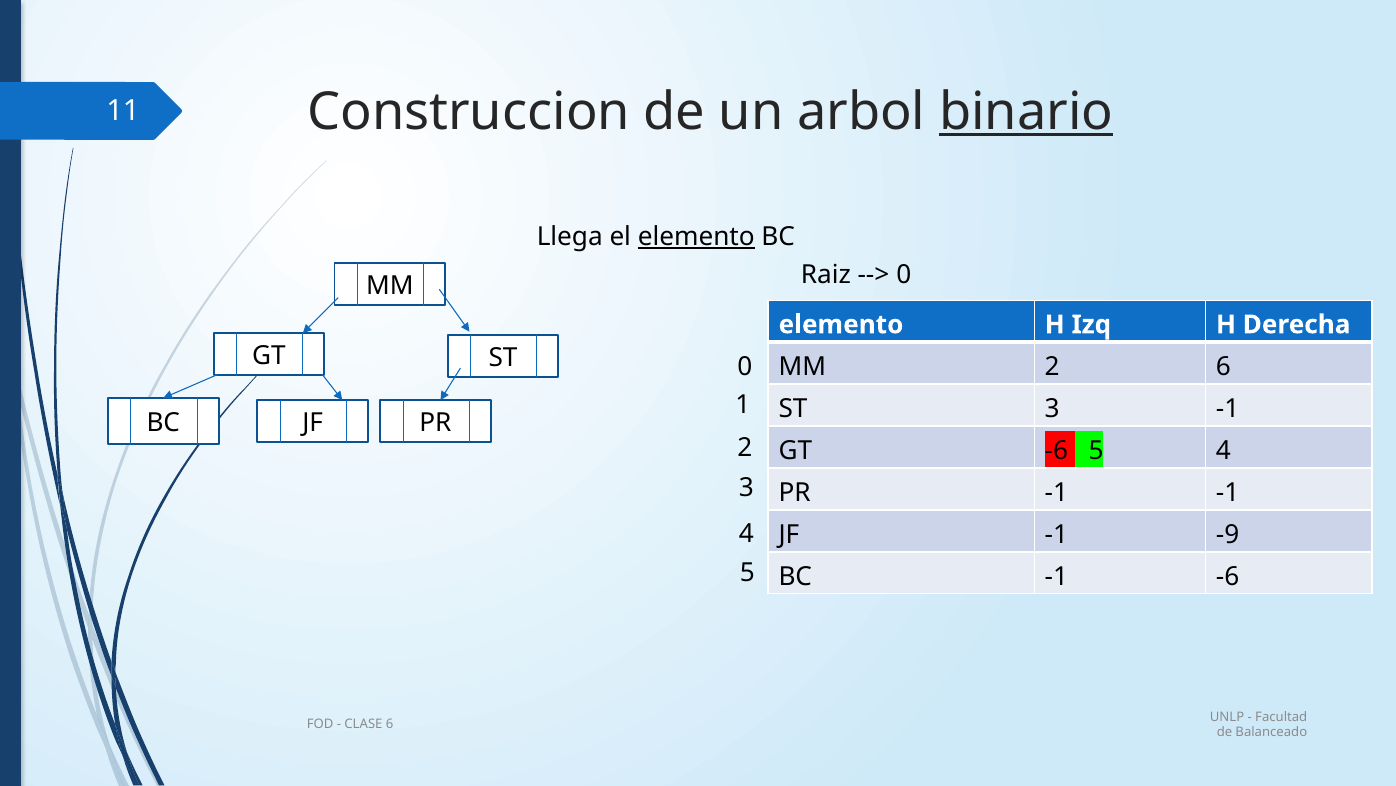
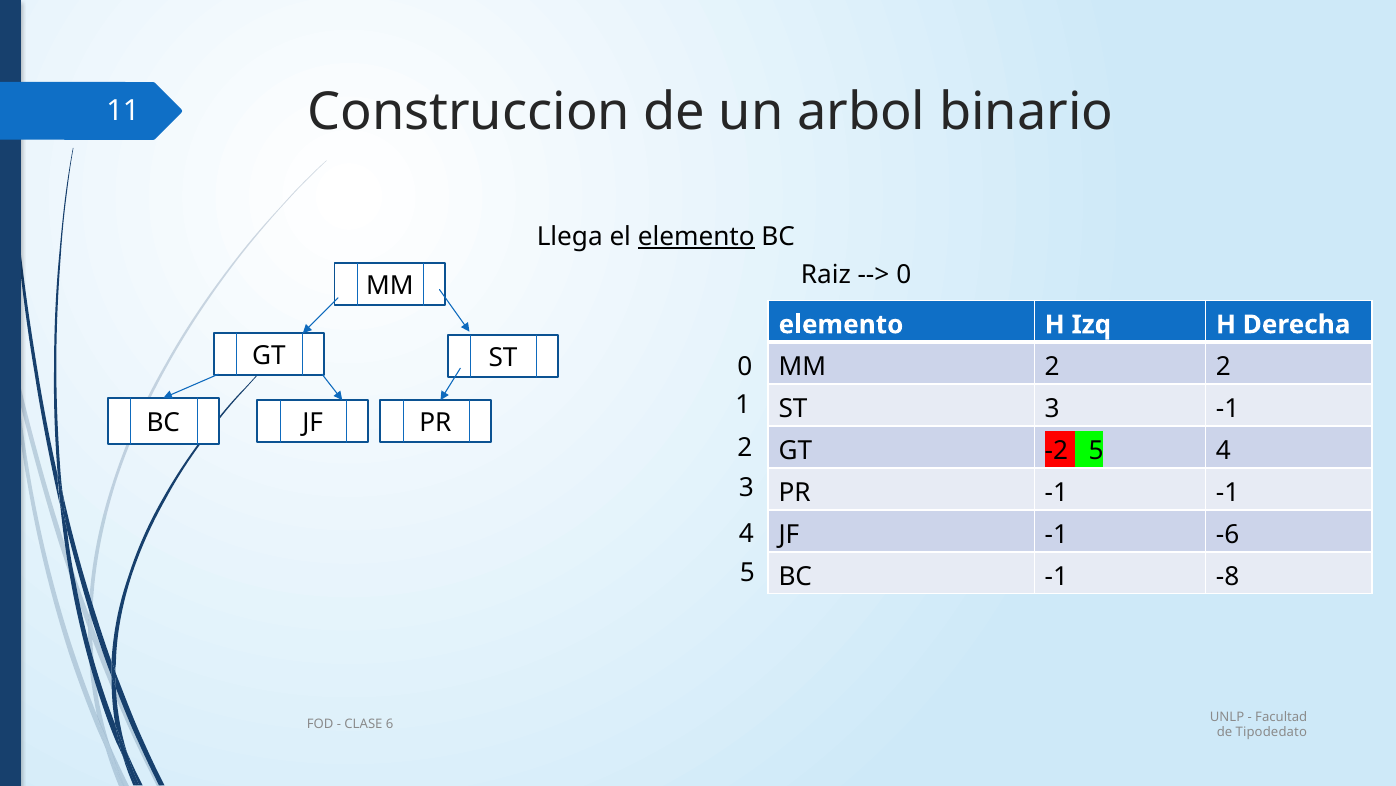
binario underline: present -> none
2 6: 6 -> 2
GT -6: -6 -> -2
-9: -9 -> -6
-1 -6: -6 -> -8
Balanceado: Balanceado -> Tipodedato
